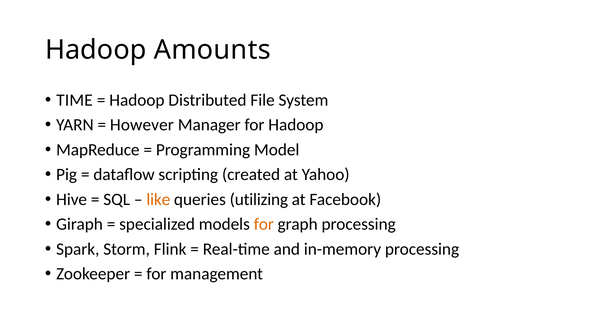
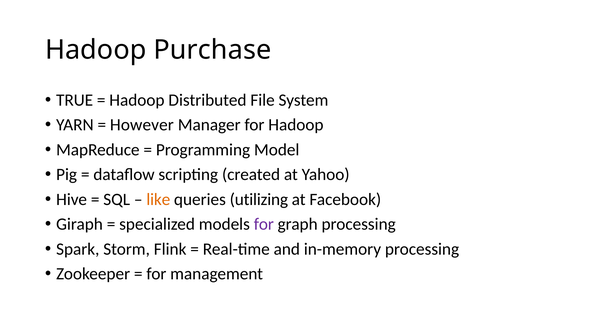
Amounts: Amounts -> Purchase
TIME: TIME -> TRUE
for at (264, 224) colour: orange -> purple
